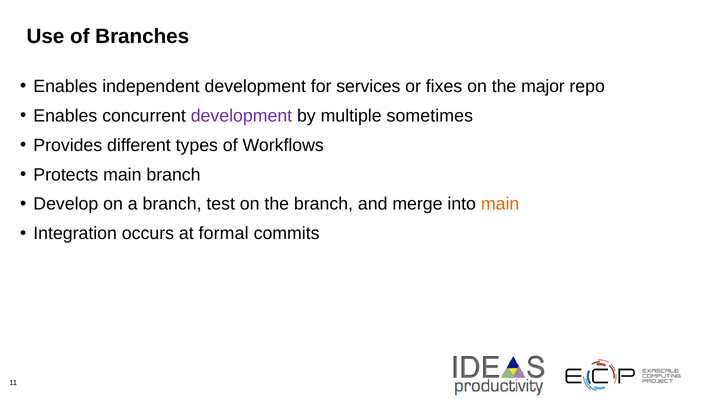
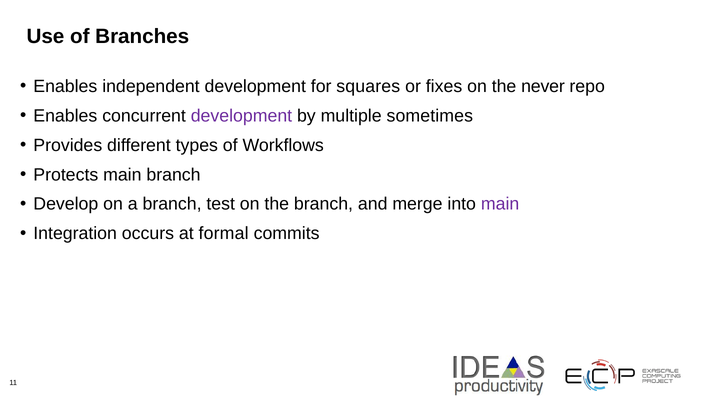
services: services -> squares
major: major -> never
main at (500, 204) colour: orange -> purple
